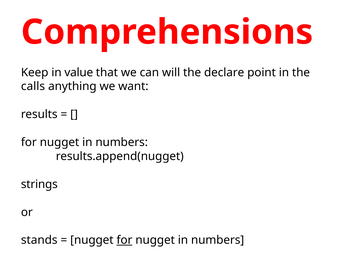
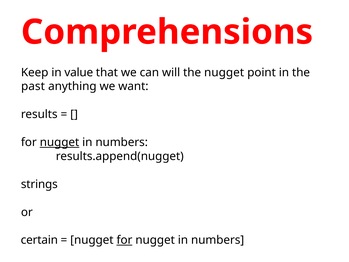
the declare: declare -> nugget
calls: calls -> past
nugget at (60, 142) underline: none -> present
stands: stands -> certain
